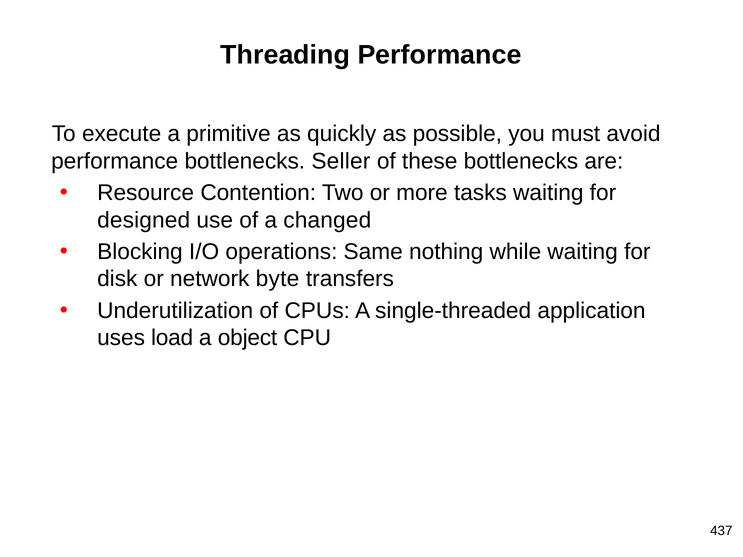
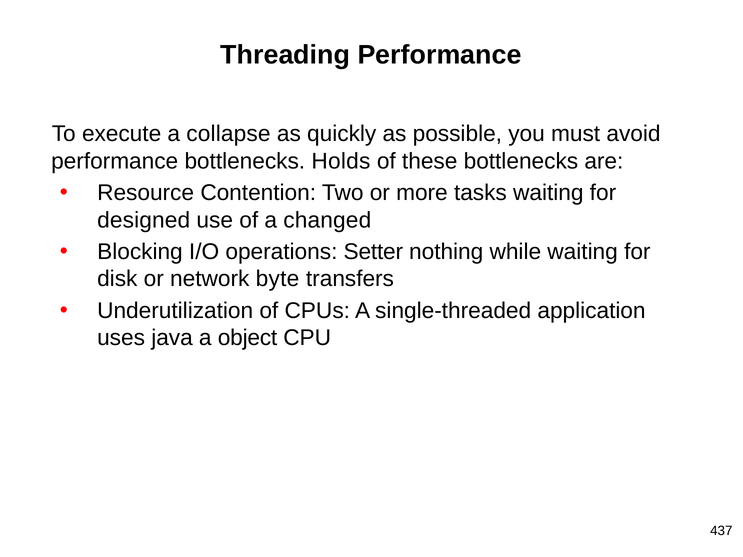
primitive: primitive -> collapse
Seller: Seller -> Holds
Same: Same -> Setter
load: load -> java
